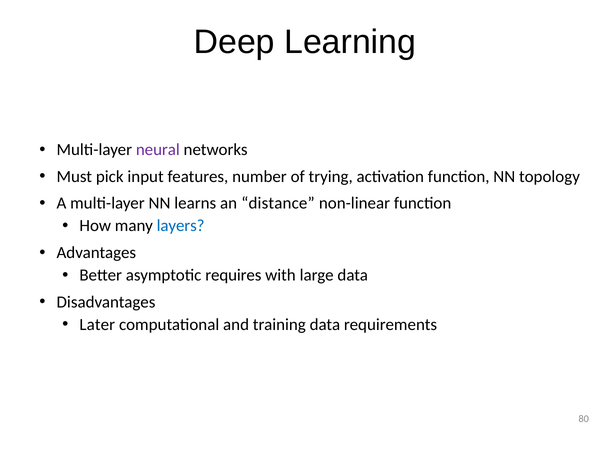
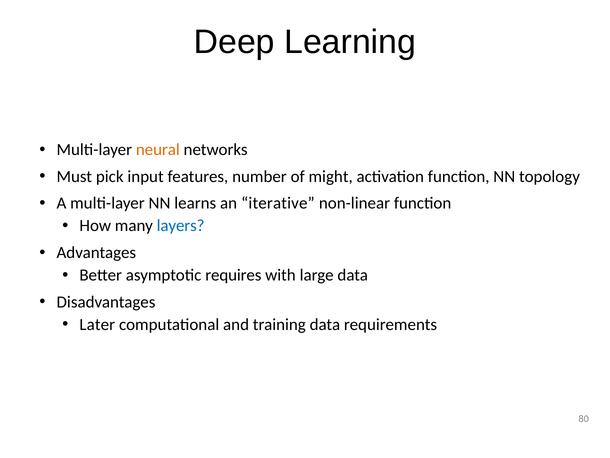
neural colour: purple -> orange
trying: trying -> might
distance: distance -> iterative
